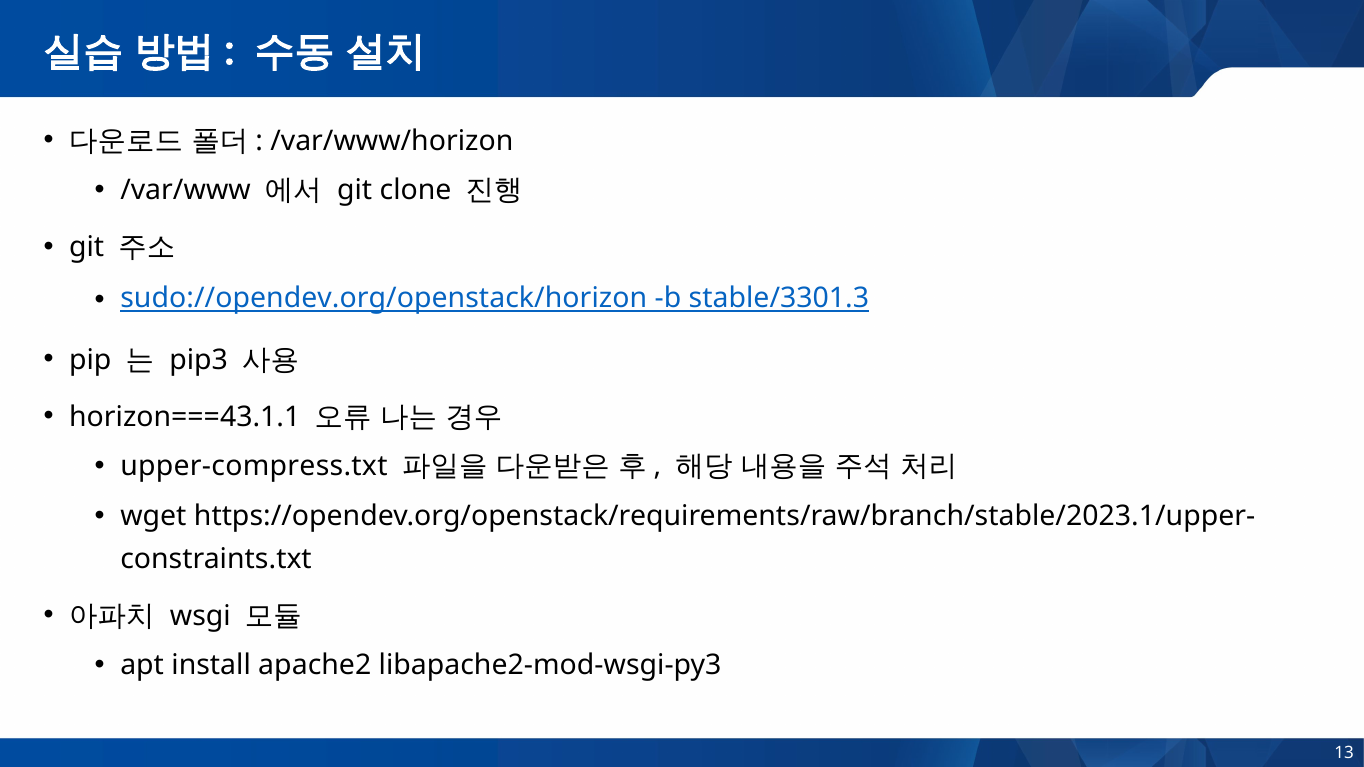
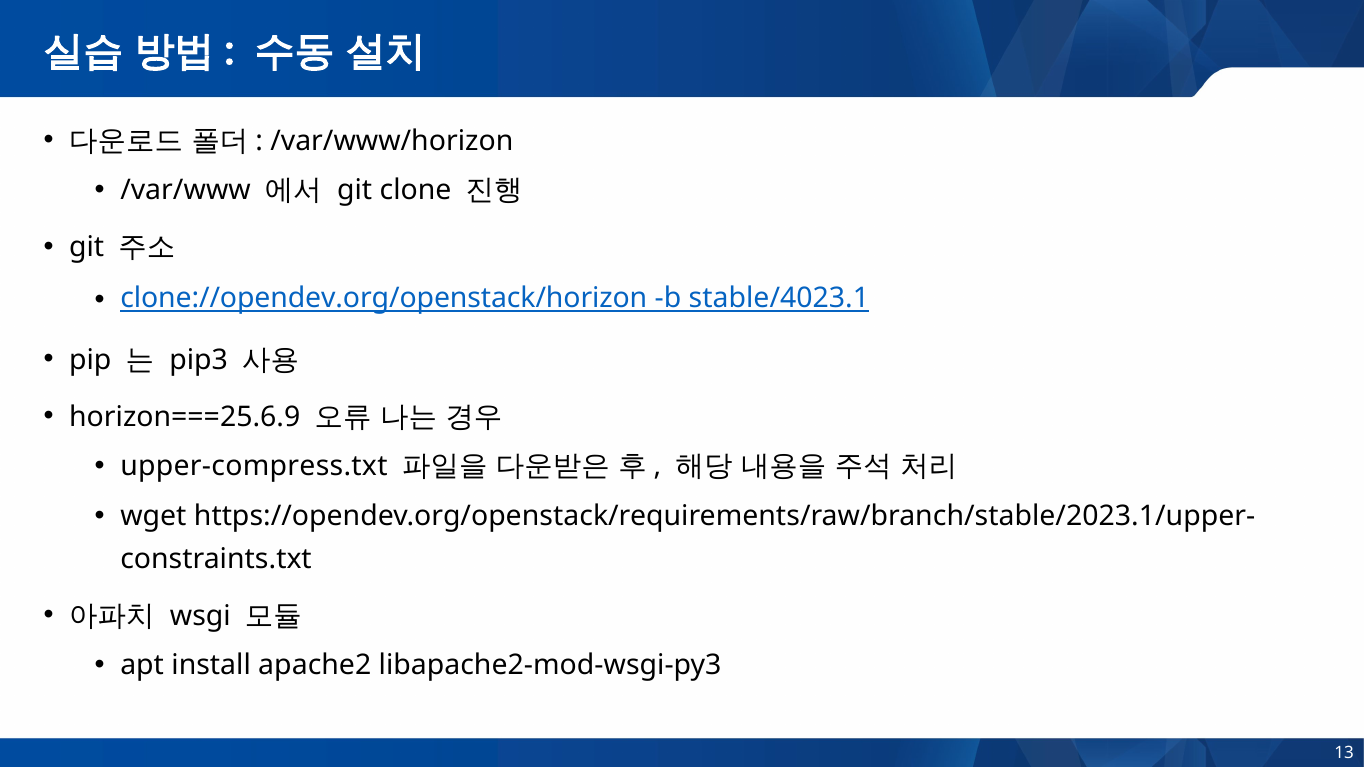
sudo://opendev.org/openstack/horizon: sudo://opendev.org/openstack/horizon -> clone://opendev.org/openstack/horizon
stable/3301.3: stable/3301.3 -> stable/4023.1
horizon===43.1.1: horizon===43.1.1 -> horizon===25.6.9
